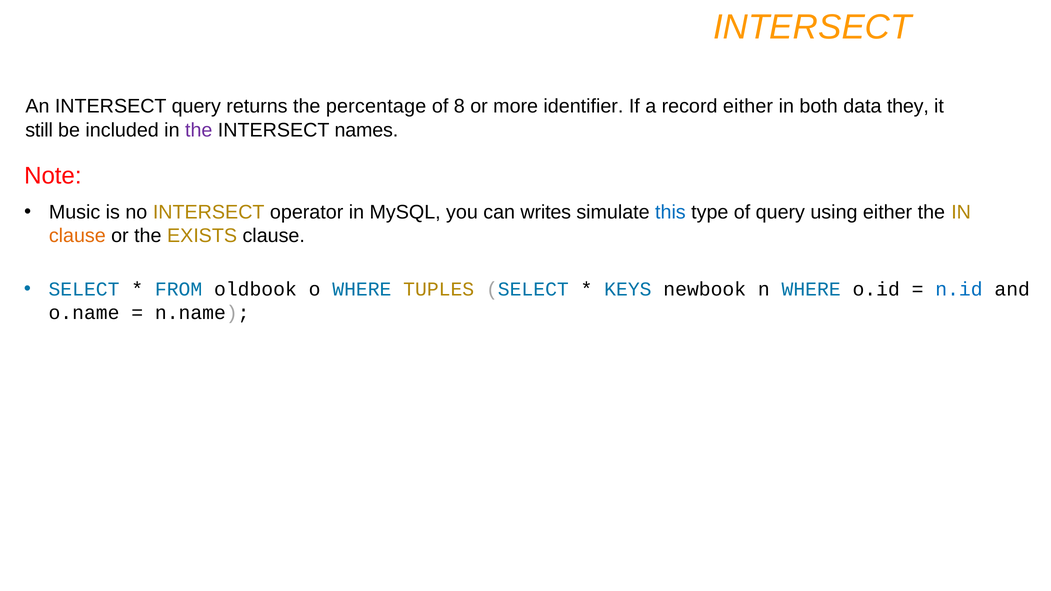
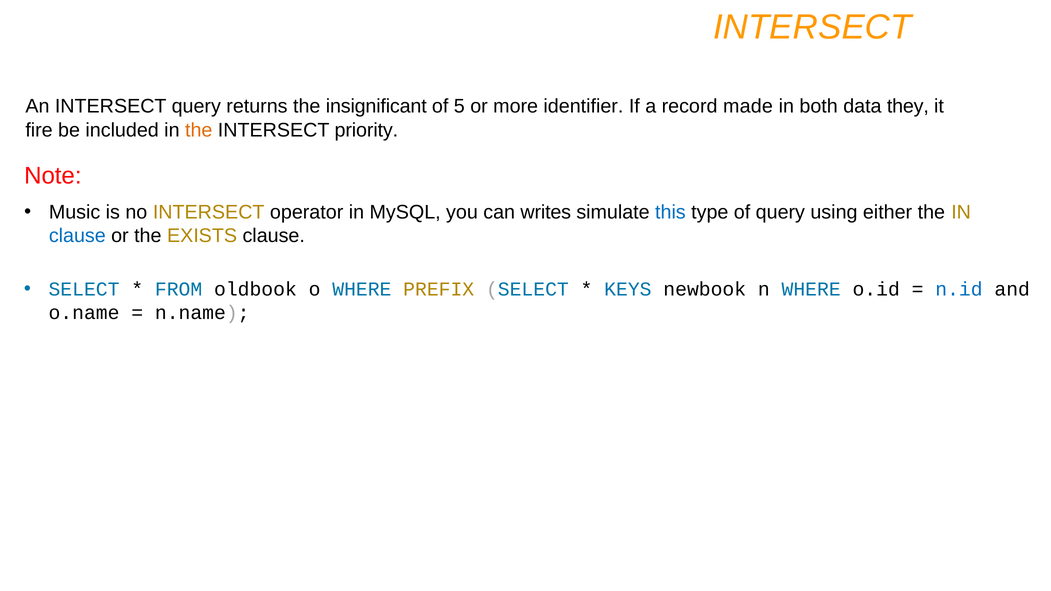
percentage: percentage -> insignificant
8: 8 -> 5
record either: either -> made
still: still -> fire
the at (199, 130) colour: purple -> orange
names: names -> priority
clause at (77, 236) colour: orange -> blue
TUPLES: TUPLES -> PREFIX
